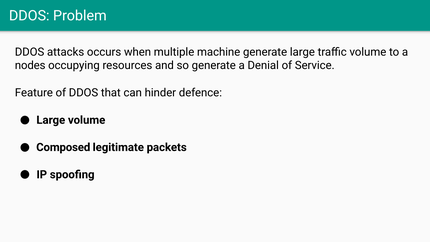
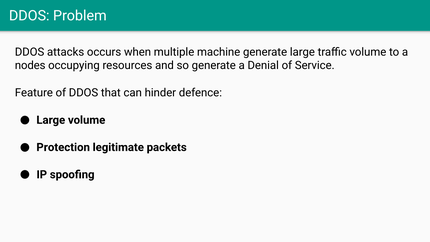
Composed: Composed -> Protection
